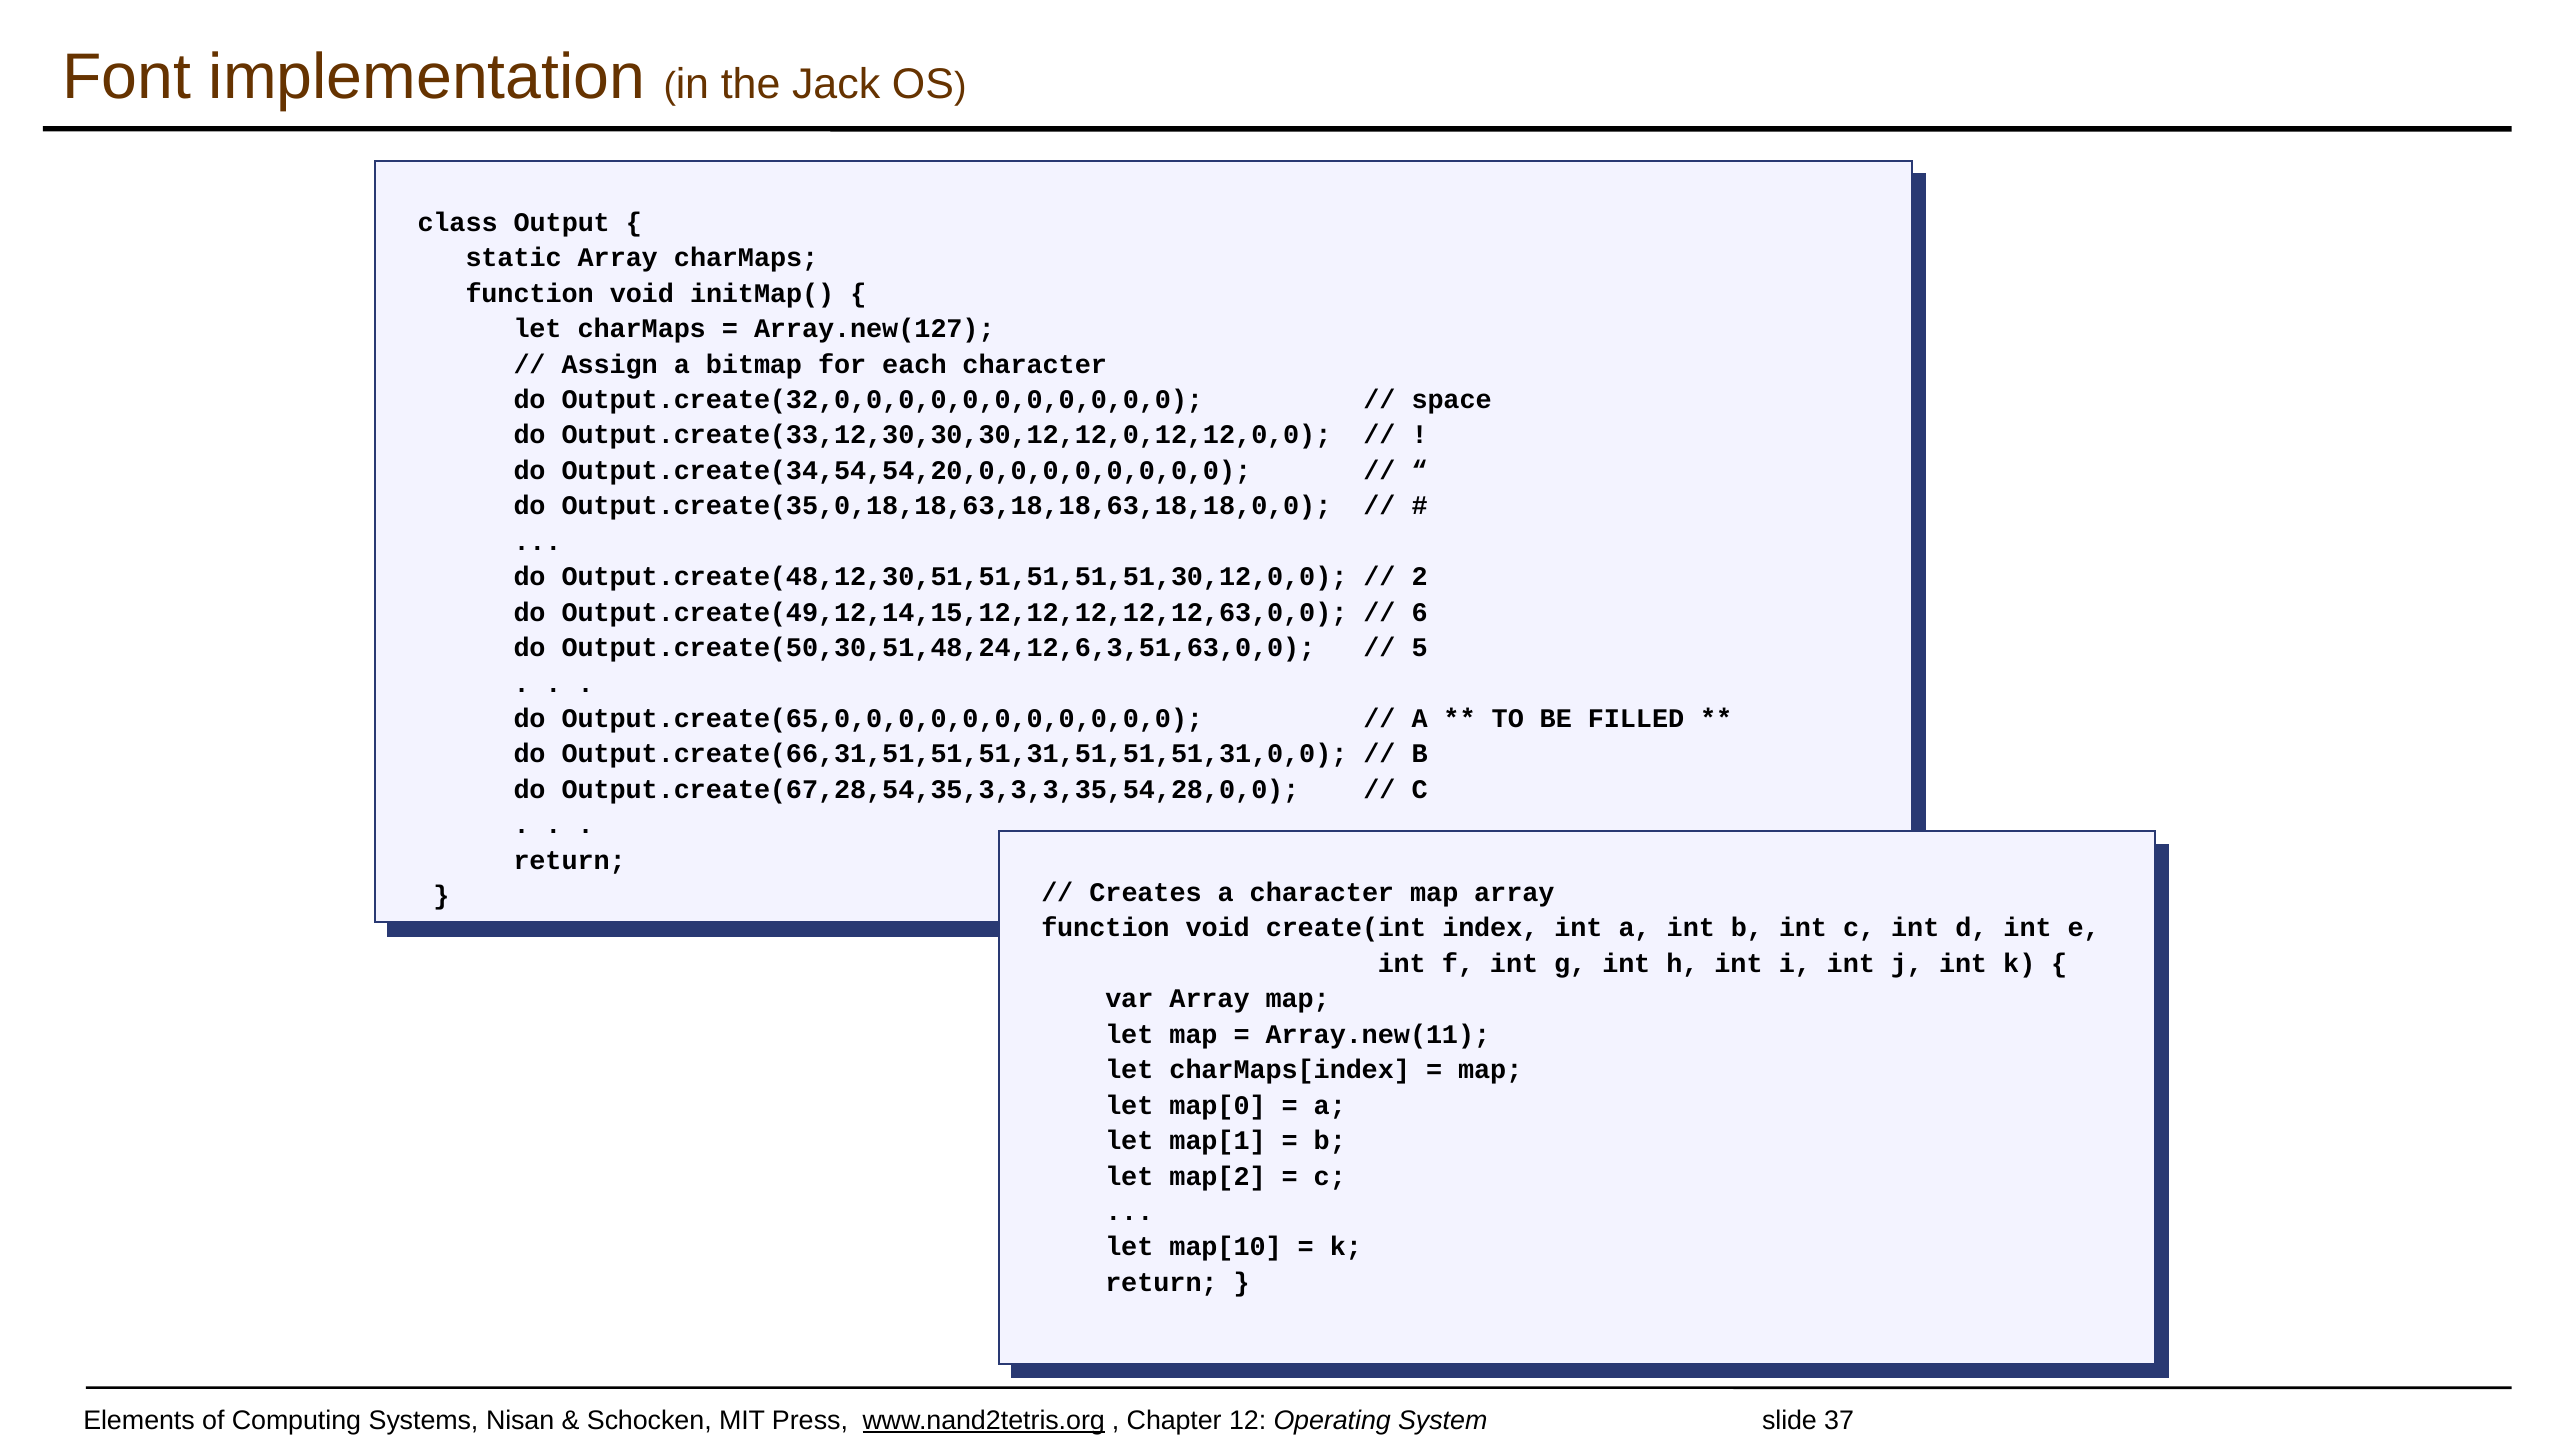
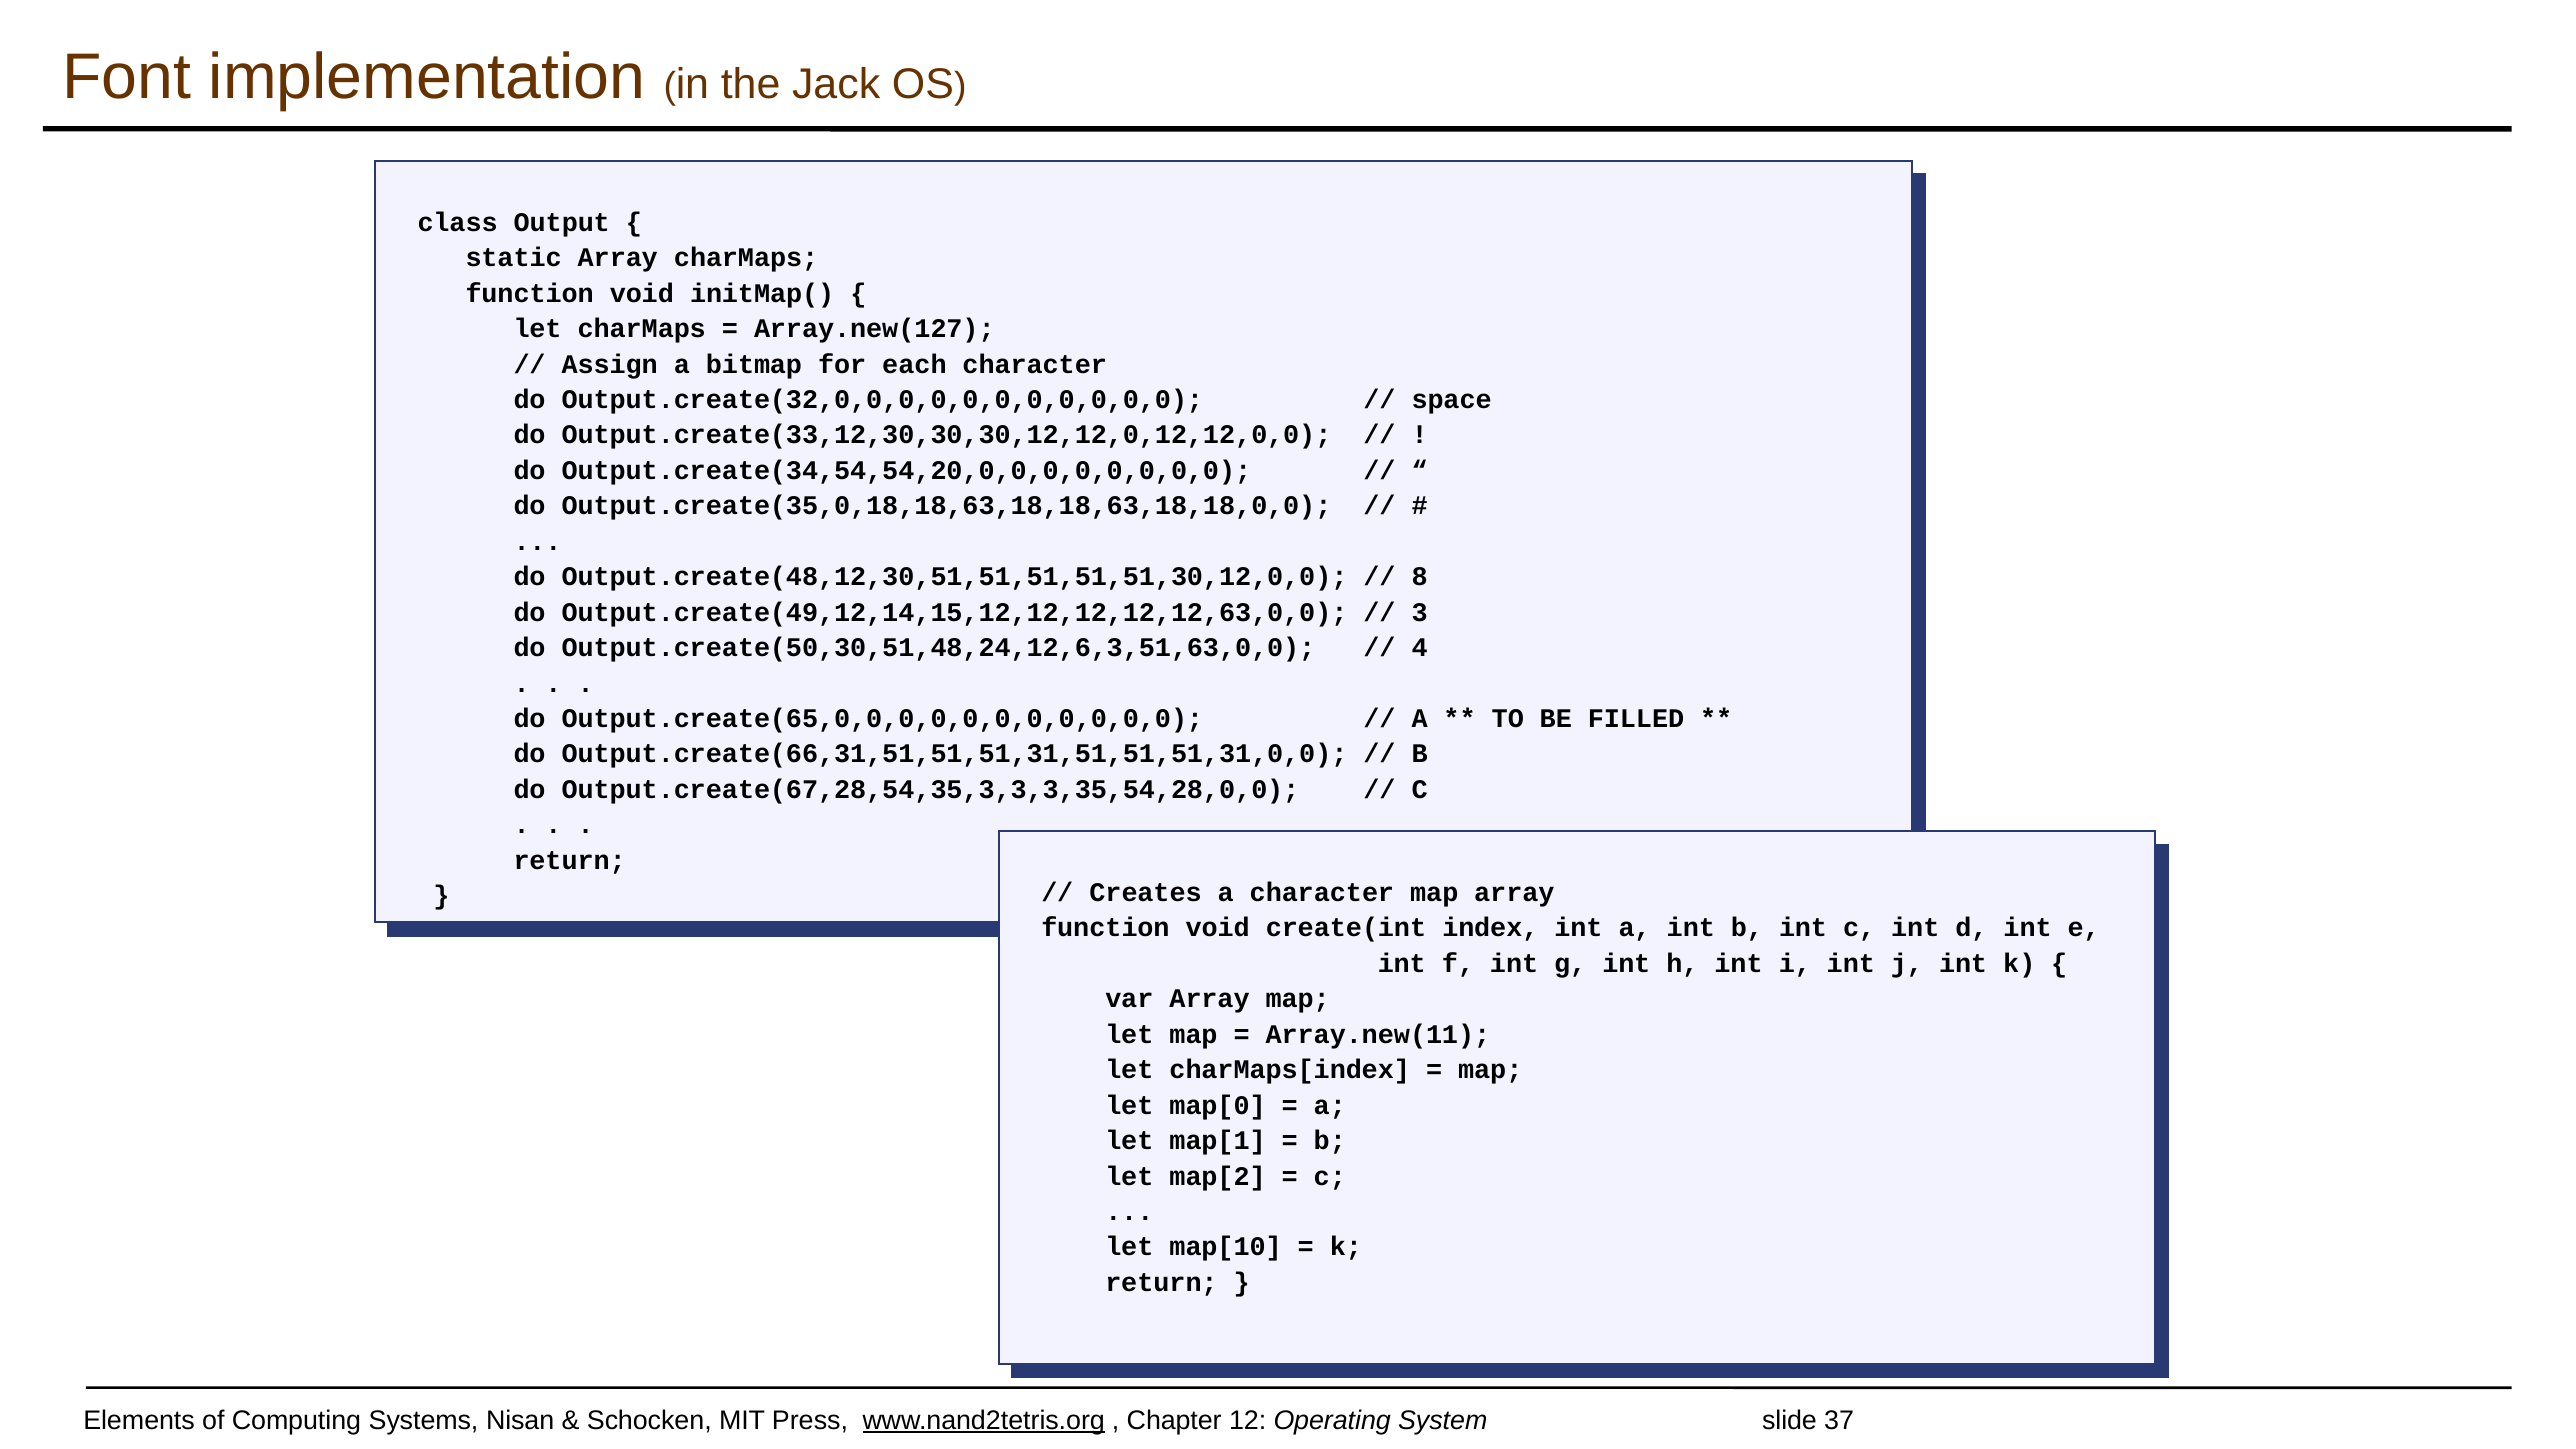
2 at (1420, 577): 2 -> 8
6: 6 -> 3
5: 5 -> 4
